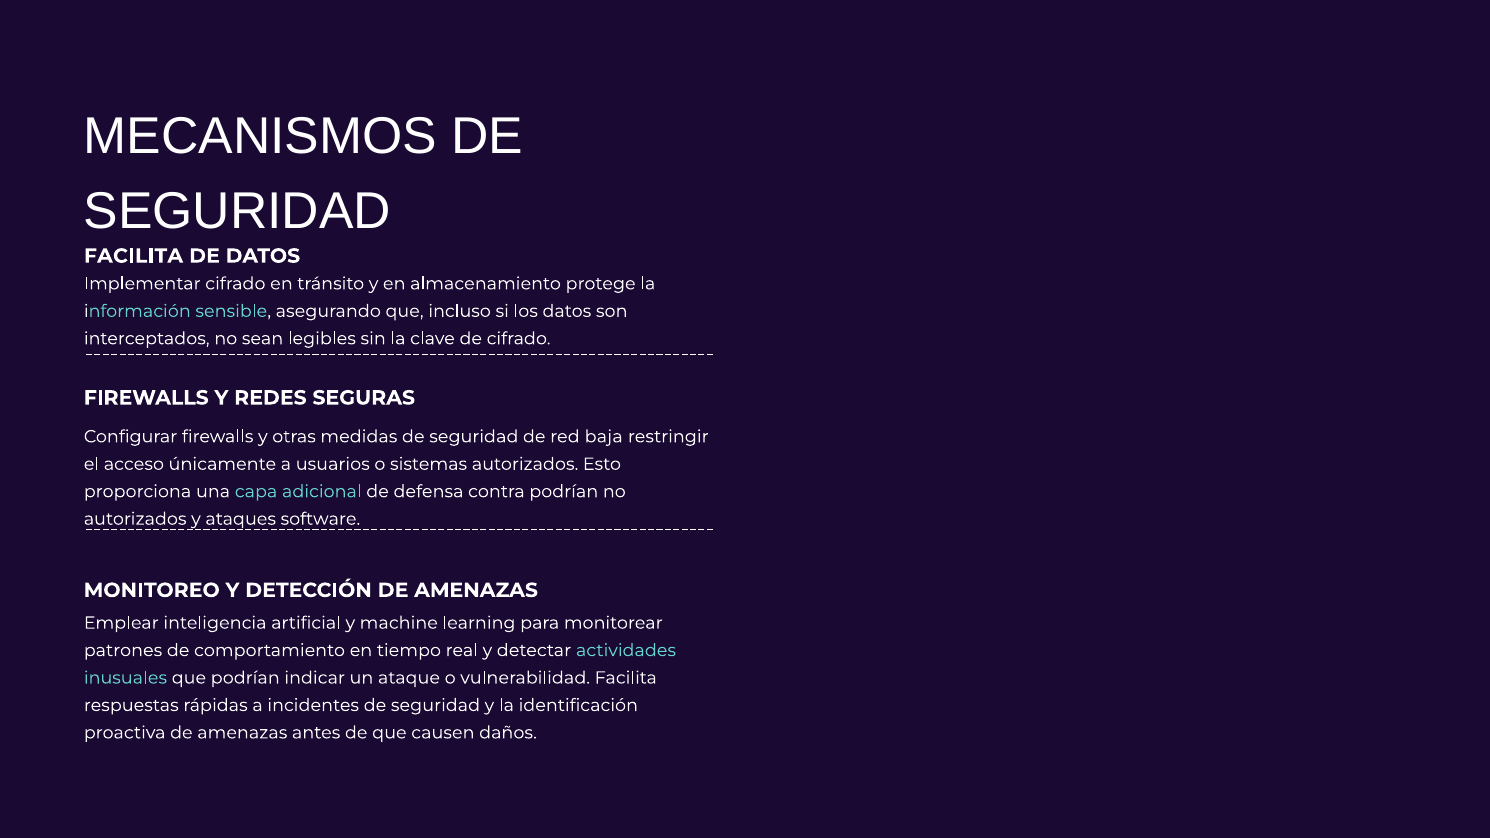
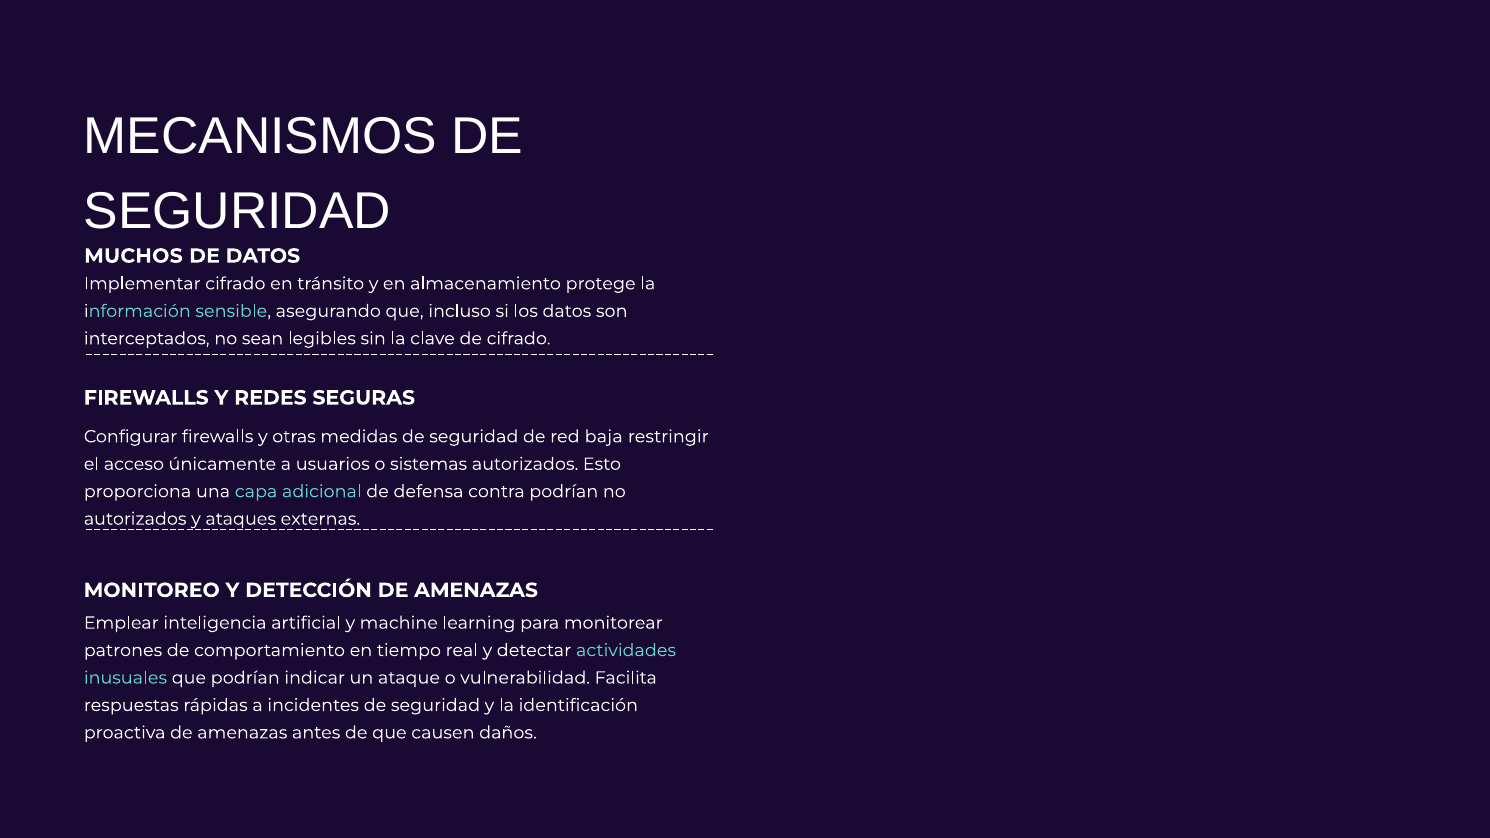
FACILITA at (133, 256): FACILITA -> MUCHOS
software: software -> externas
